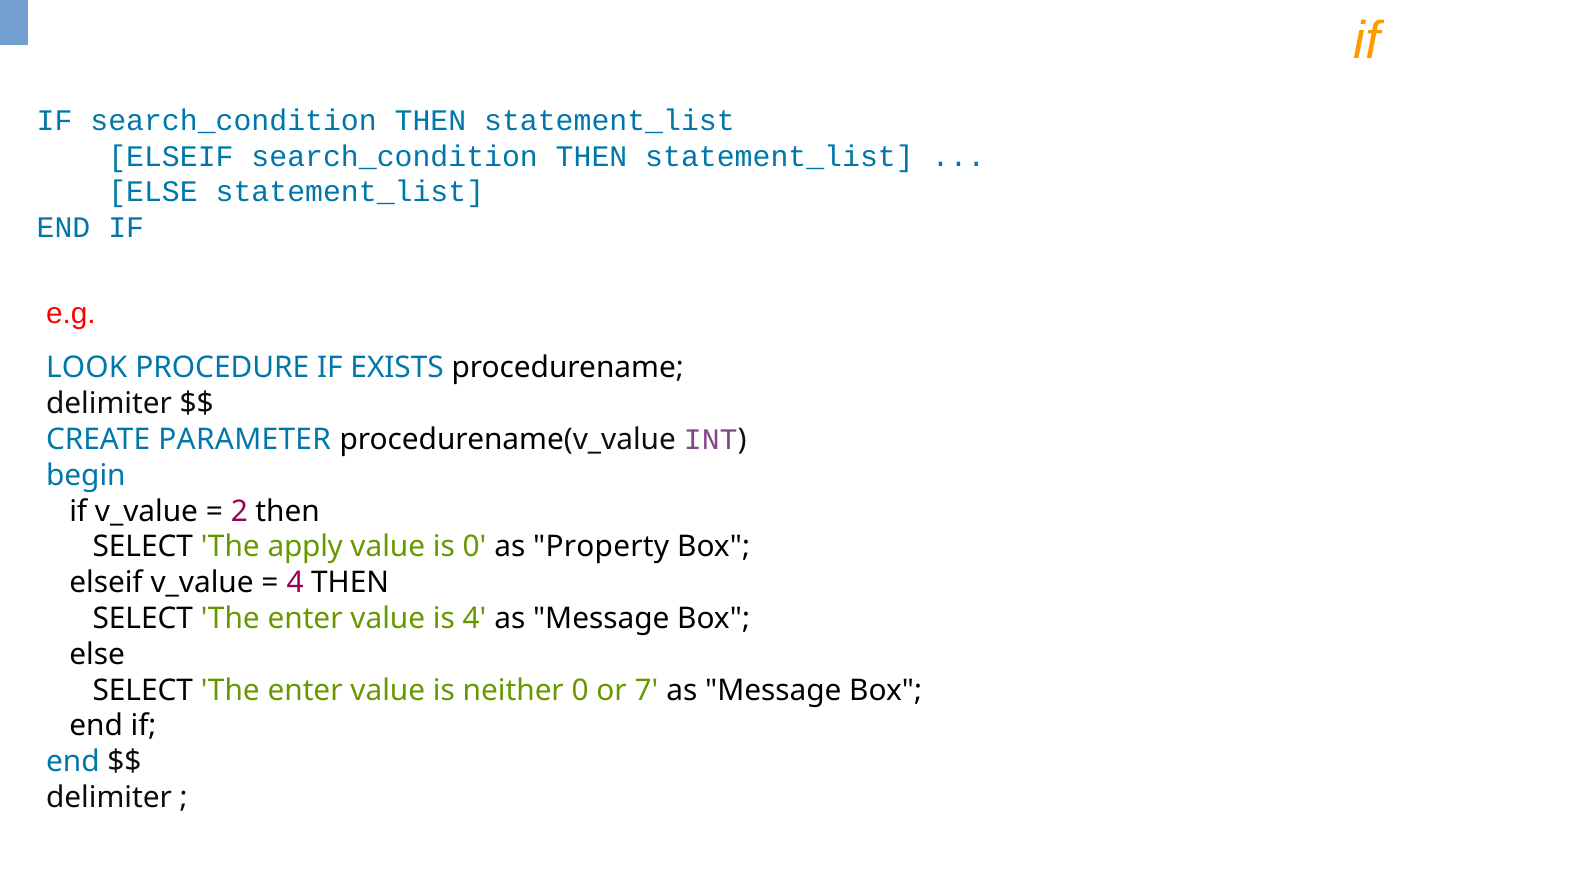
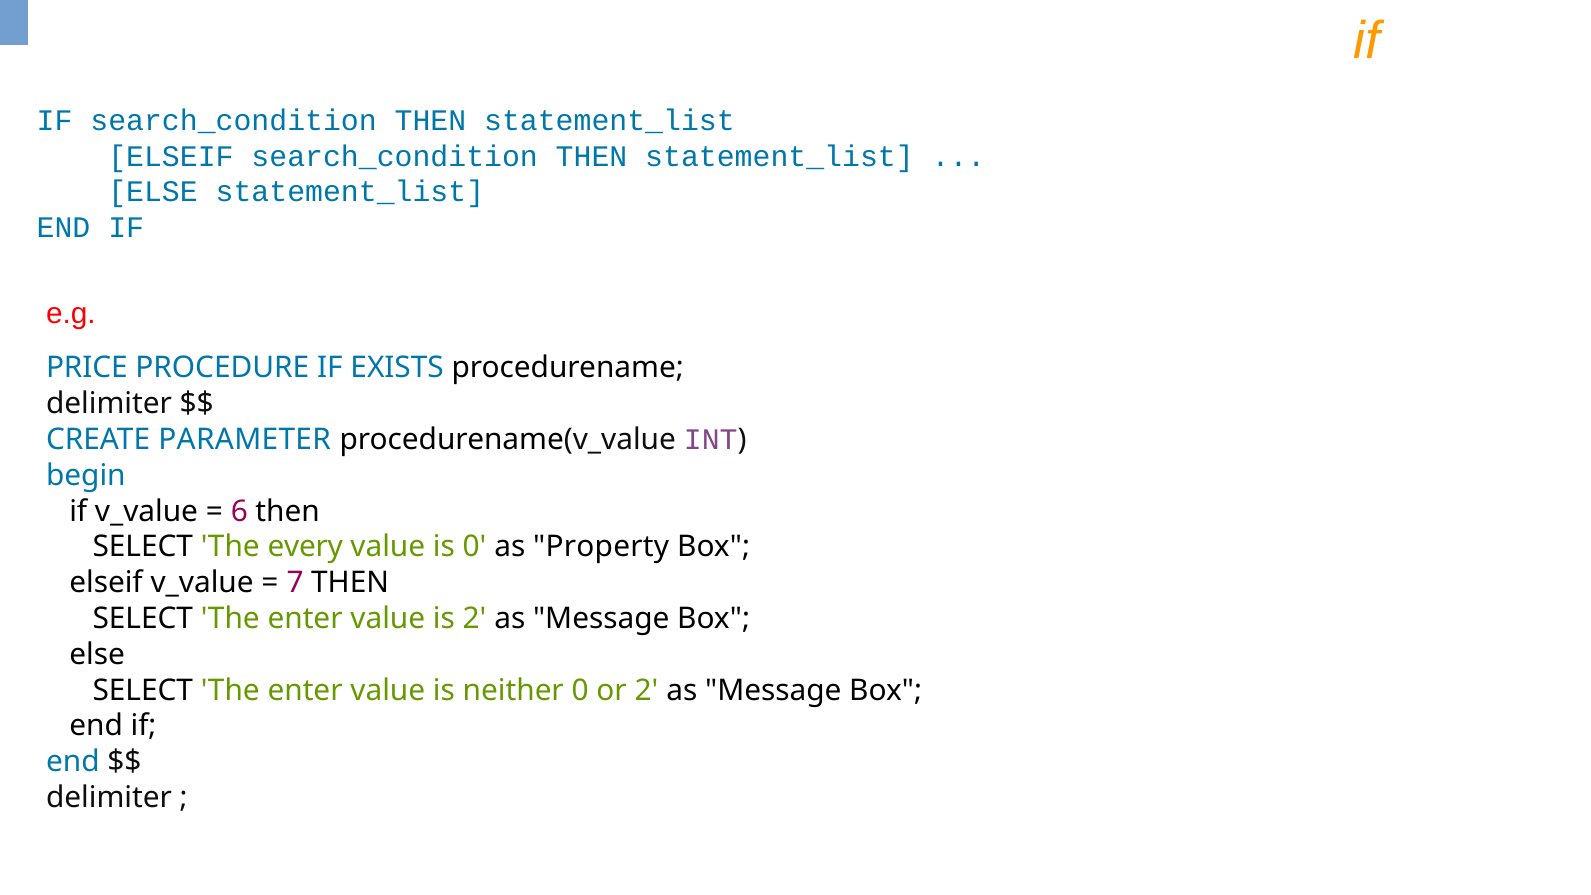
LOOK: LOOK -> PRICE
2: 2 -> 6
apply: apply -> every
4 at (295, 583): 4 -> 7
is 4: 4 -> 2
or 7: 7 -> 2
